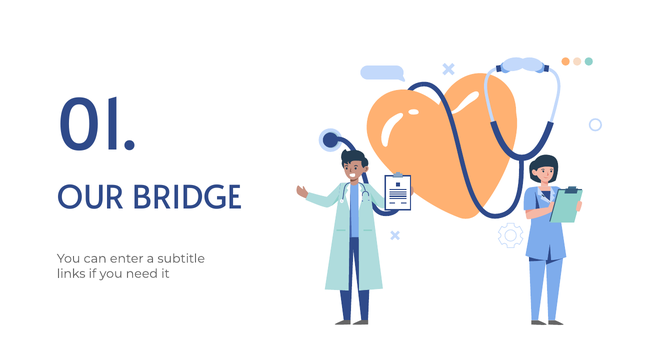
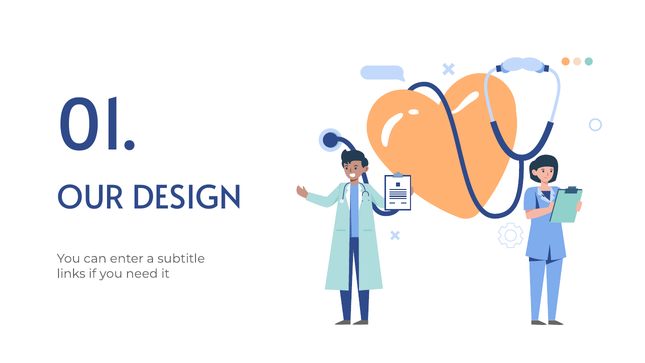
BRIDGE: BRIDGE -> DESIGN
